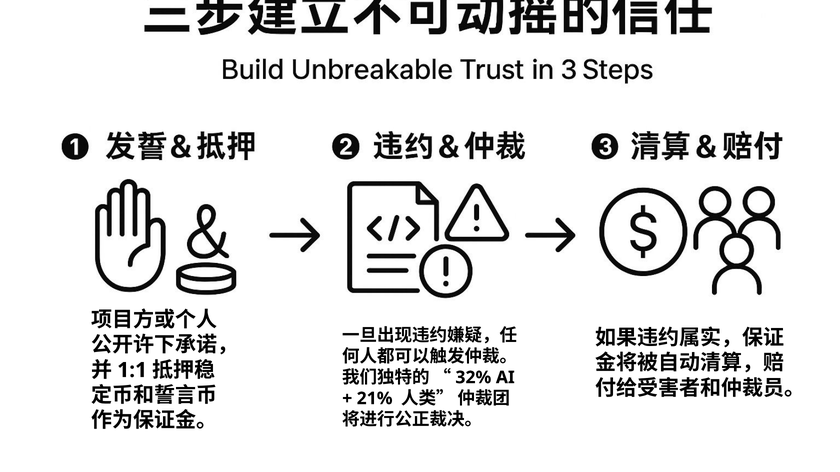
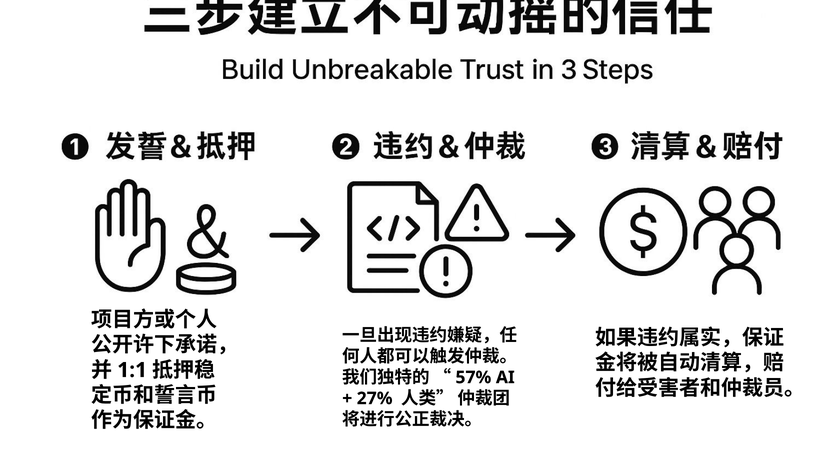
32%: 32% -> 57%
21%: 21% -> 27%
